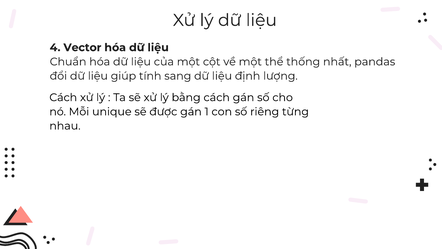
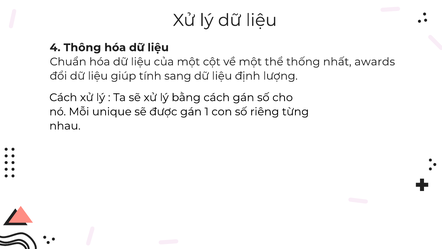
Vector: Vector -> Thông
pandas: pandas -> awards
